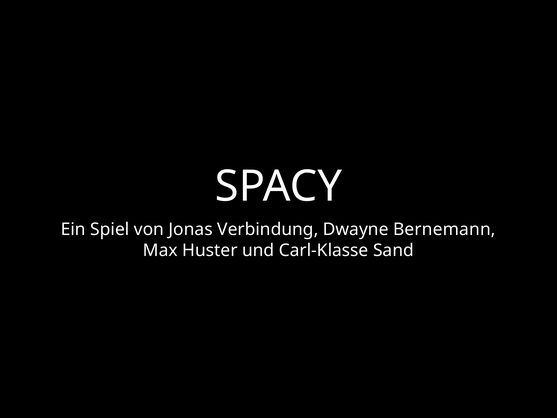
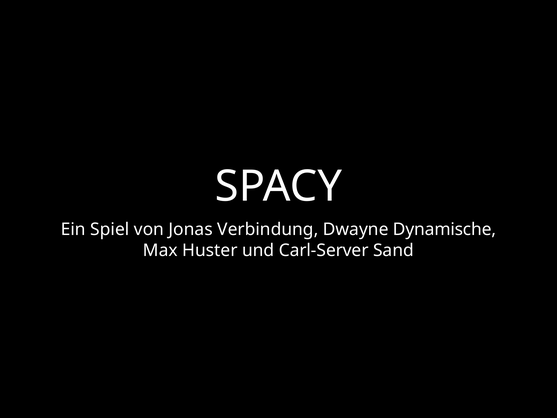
Bernemann: Bernemann -> Dynamische
Carl-Klasse: Carl-Klasse -> Carl-Server
